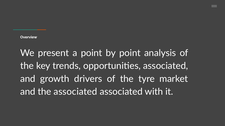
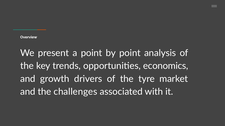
opportunities associated: associated -> economics
the associated: associated -> challenges
